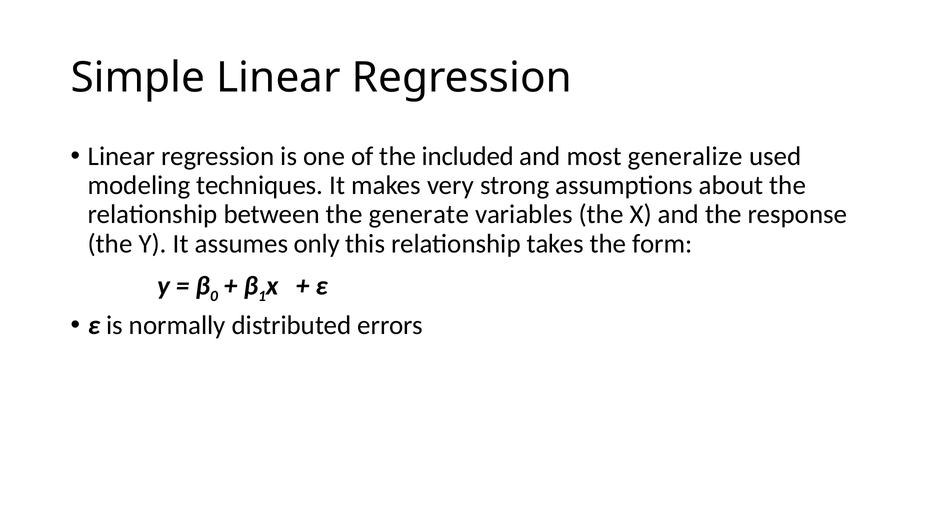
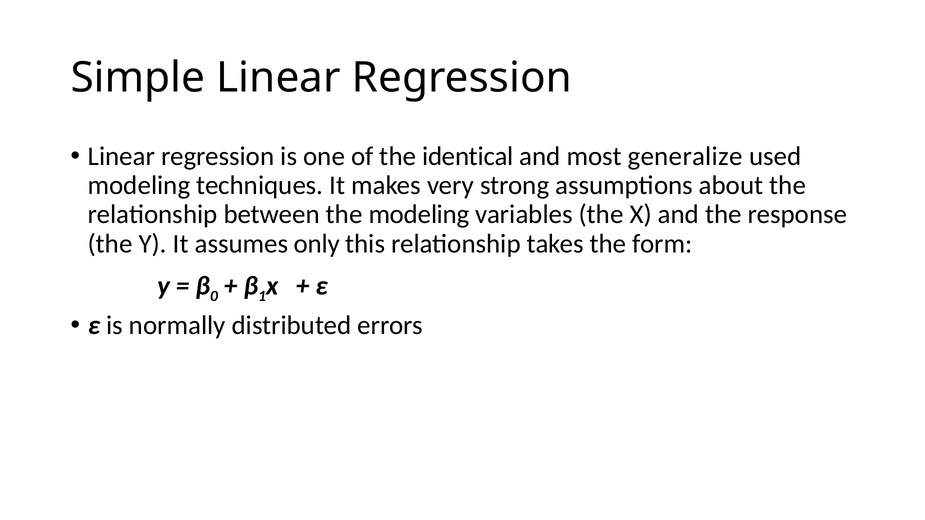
included: included -> identical
the generate: generate -> modeling
